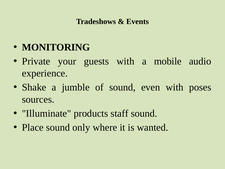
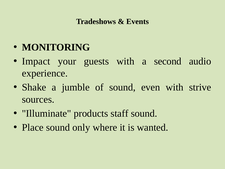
Private: Private -> Impact
mobile: mobile -> second
poses: poses -> strive
